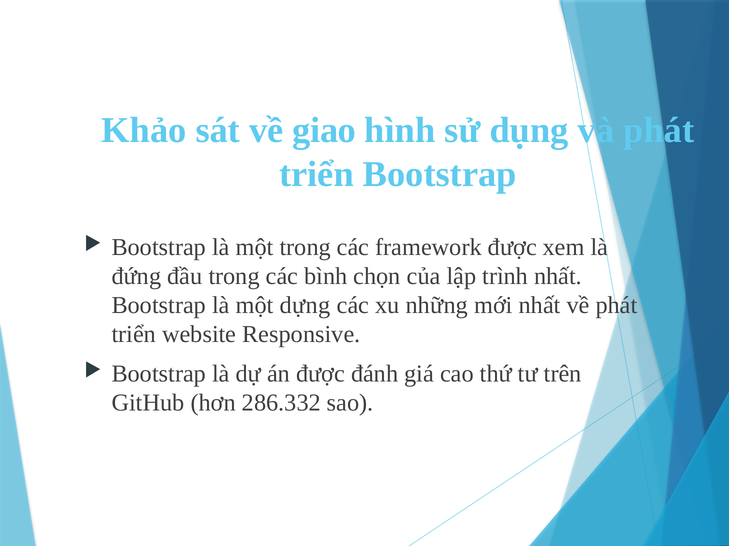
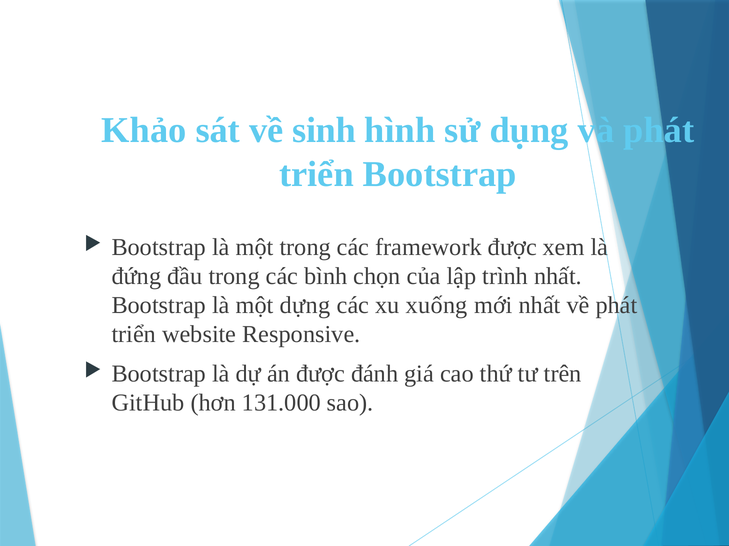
giao: giao -> sinh
những: những -> xuống
286.332: 286.332 -> 131.000
